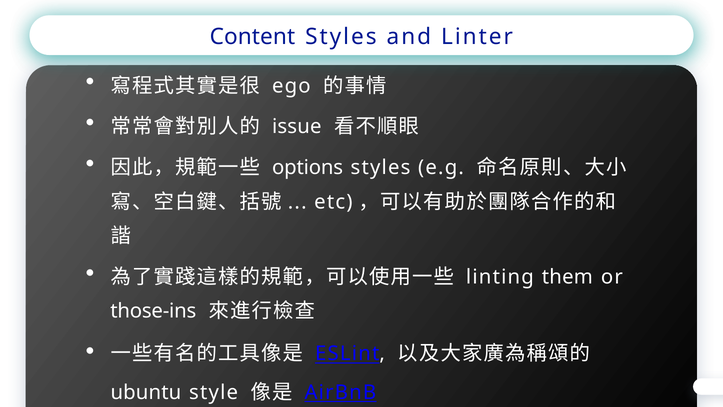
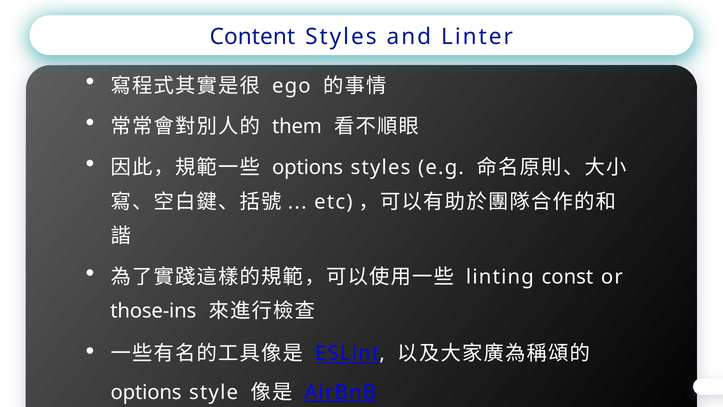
issue: issue -> them
them: them -> const
ubuntu at (146, 392): ubuntu -> options
